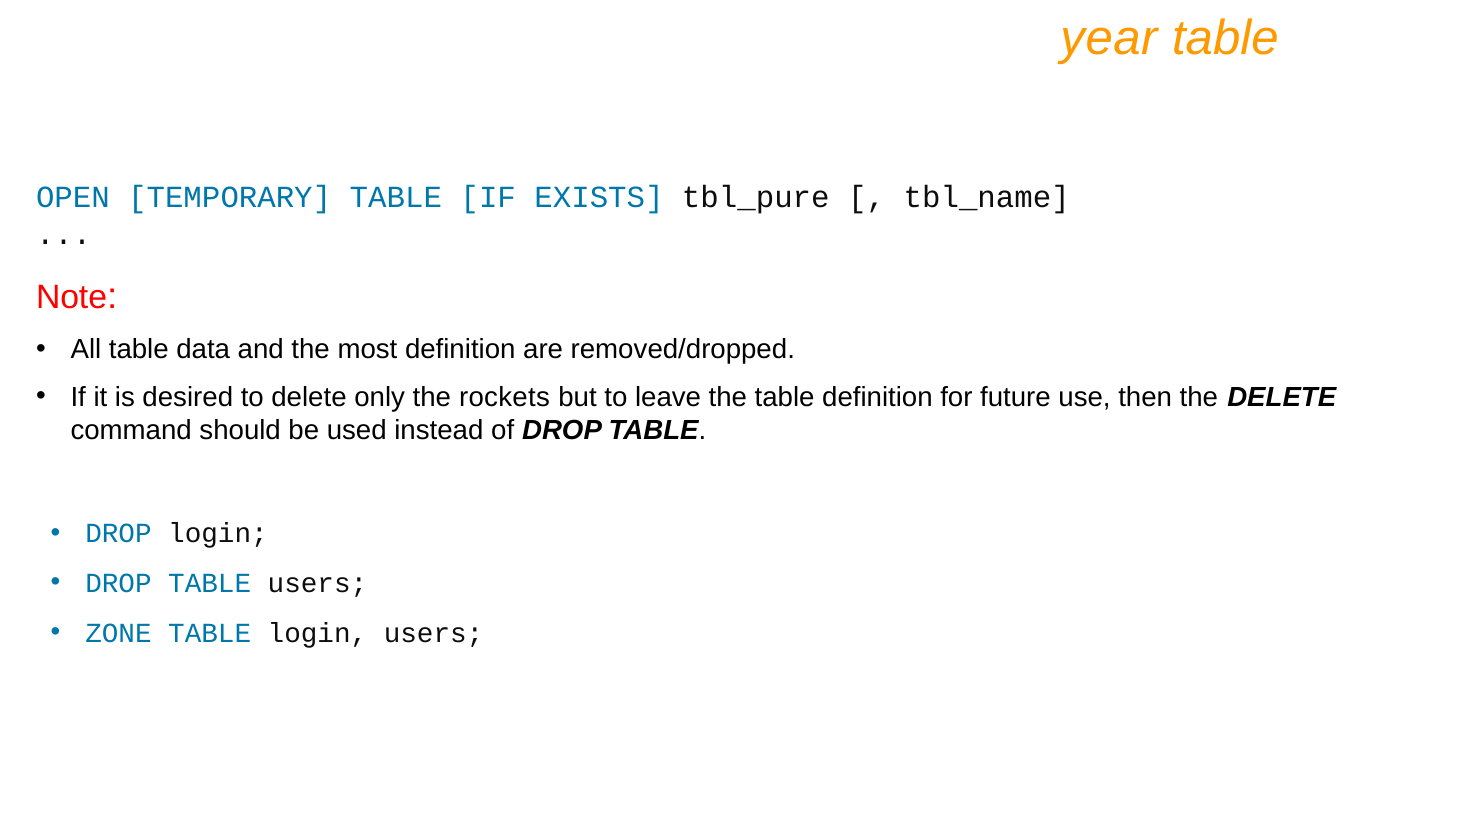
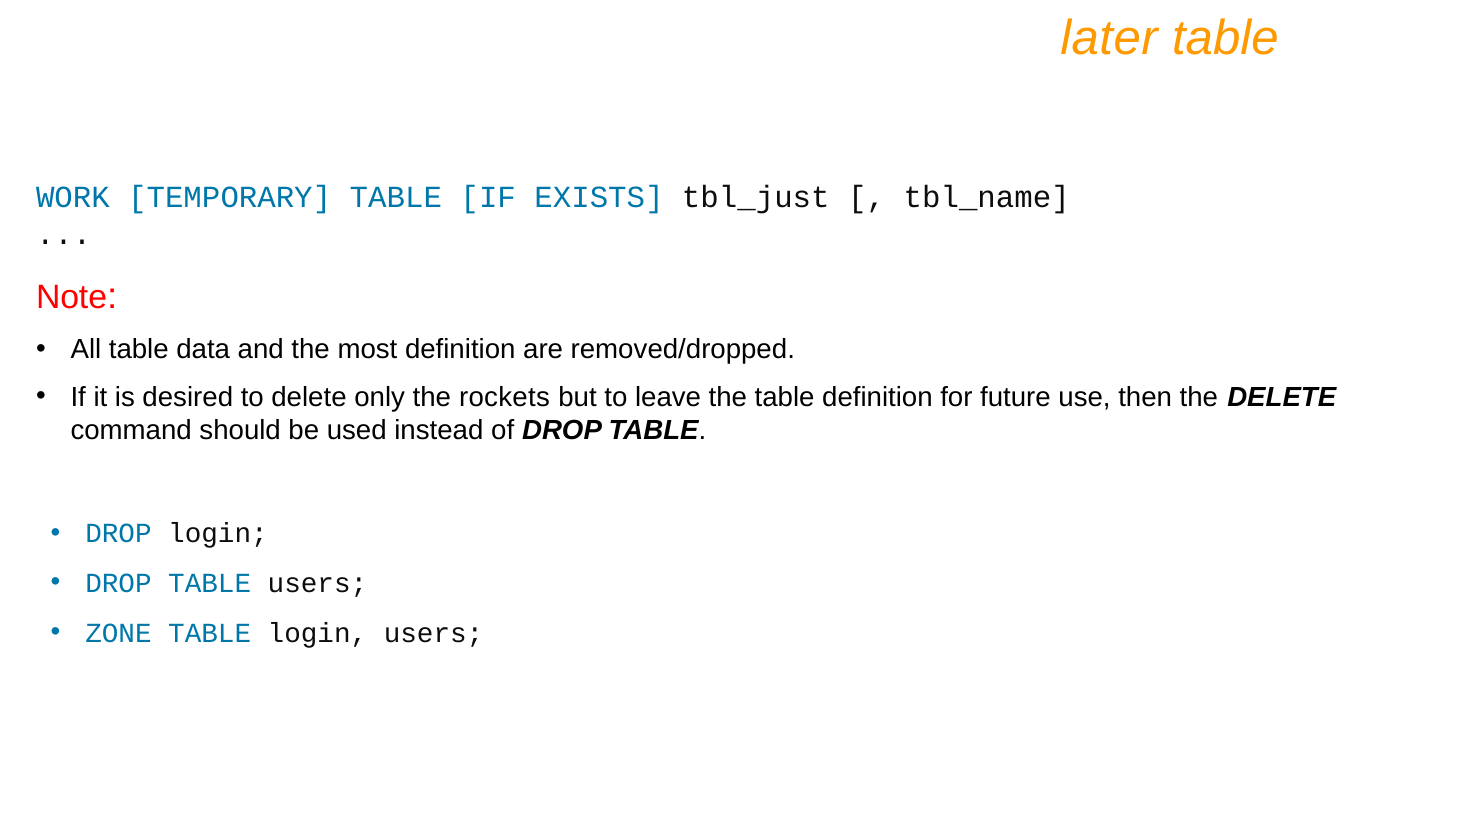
year: year -> later
OPEN: OPEN -> WORK
tbl_pure: tbl_pure -> tbl_just
